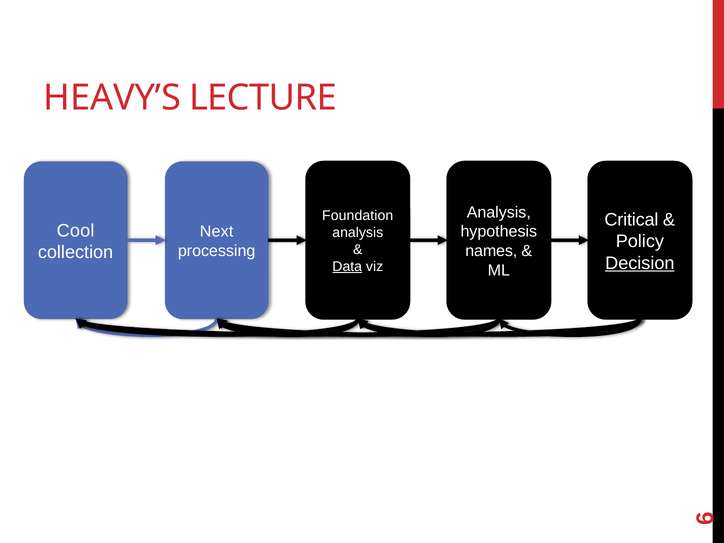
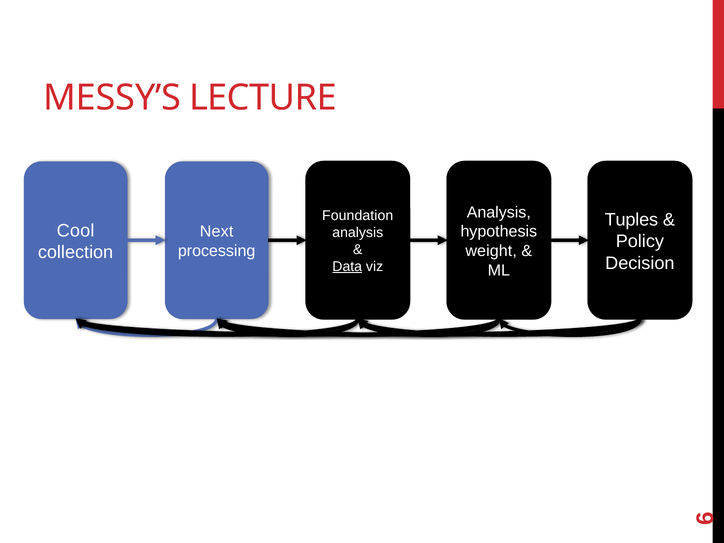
HEAVY’S: HEAVY’S -> MESSY’S
Critical: Critical -> Tuples
names: names -> weight
Decision underline: present -> none
